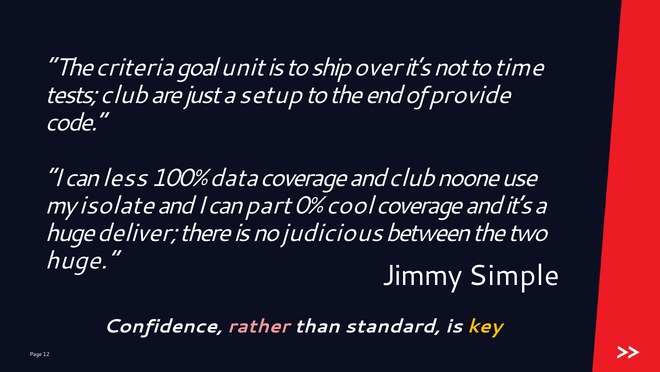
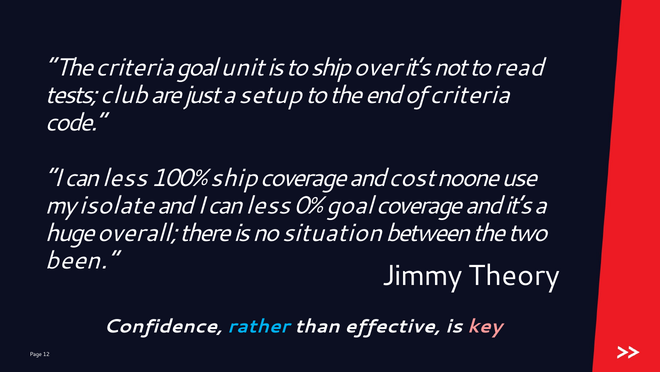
time: time -> read
of provide: provide -> criteria
100% data: data -> ship
and club: club -> cost
and I can part: part -> less
0% cool: cool -> goal
deliver: deliver -> overall
judicious: judicious -> situation
huge at (82, 260): huge -> been
Simple: Simple -> Theory
rather colour: pink -> light blue
standard: standard -> effective
key colour: yellow -> pink
